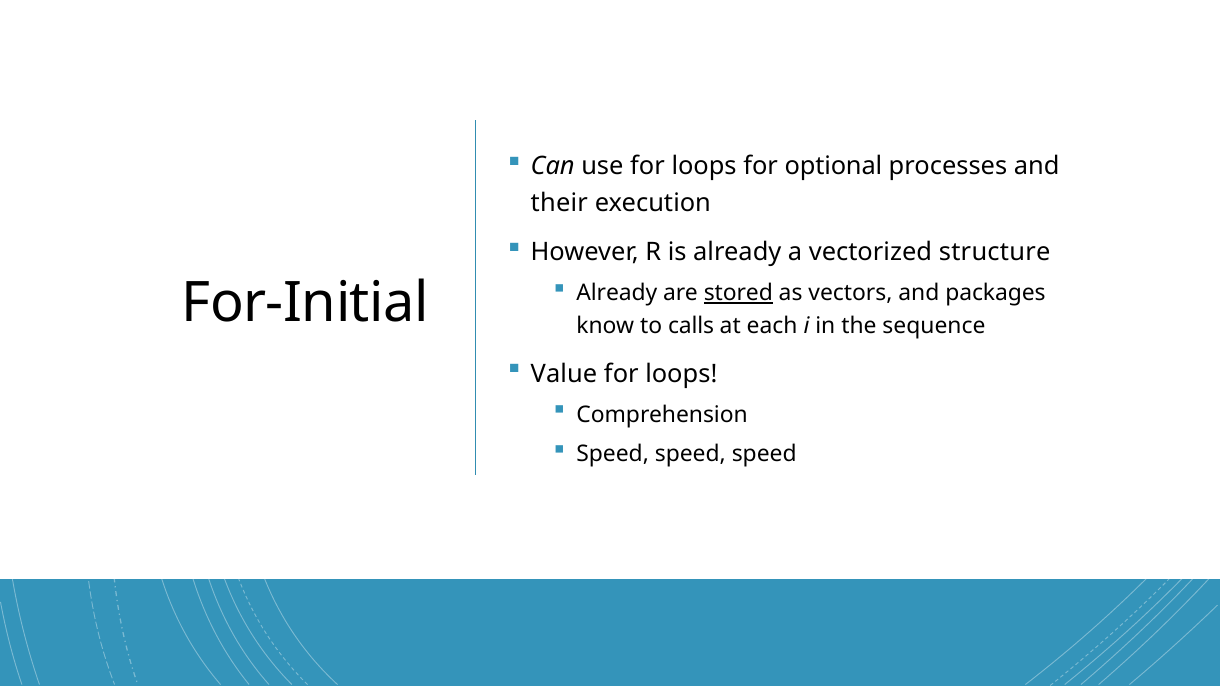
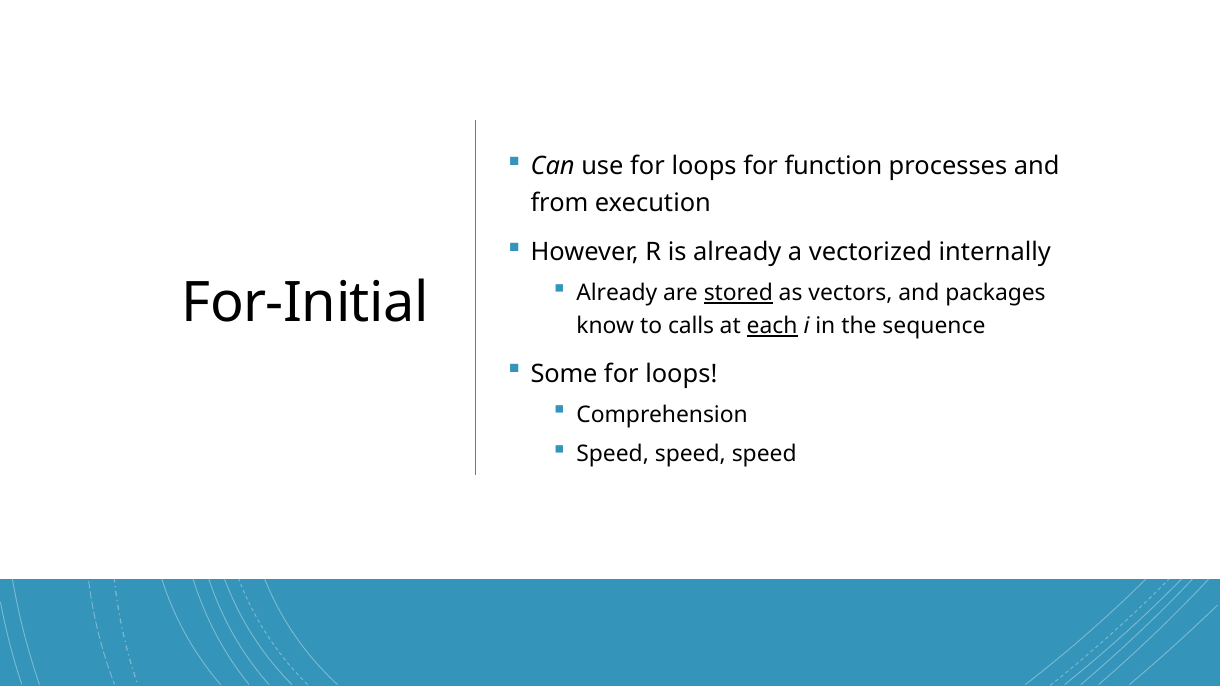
optional: optional -> function
their: their -> from
structure: structure -> internally
each underline: none -> present
Value: Value -> Some
